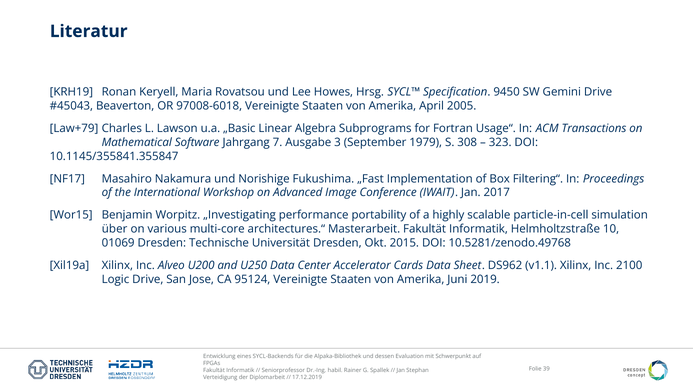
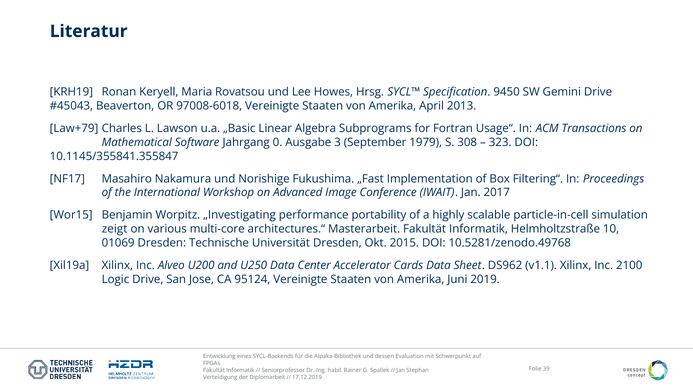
2005: 2005 -> 2013
7: 7 -> 0
über: über -> zeigt
